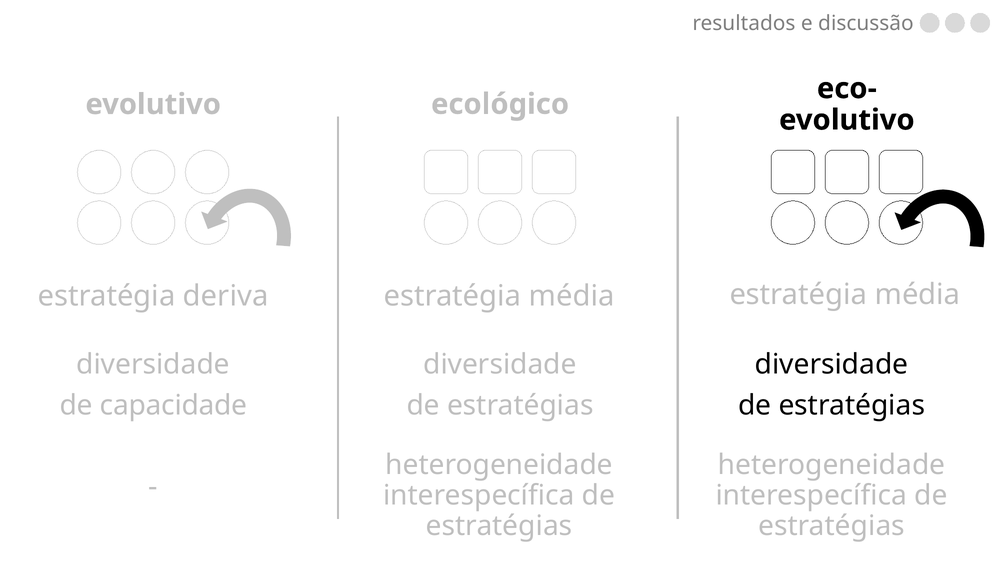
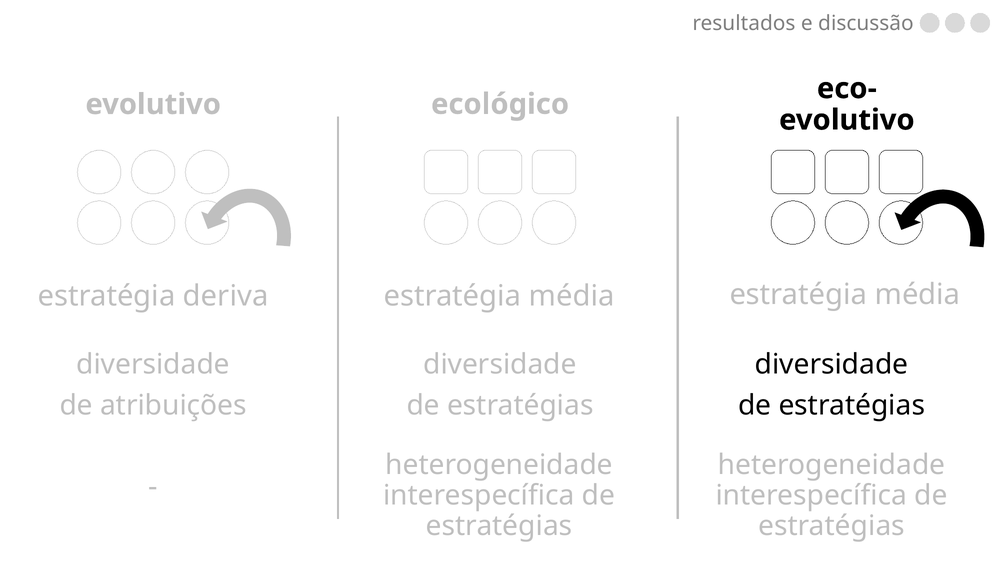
capacidade: capacidade -> atribuições
